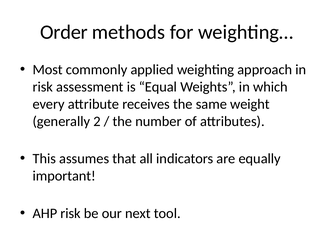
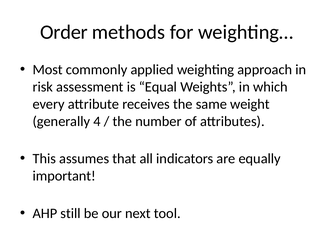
2: 2 -> 4
AHP risk: risk -> still
